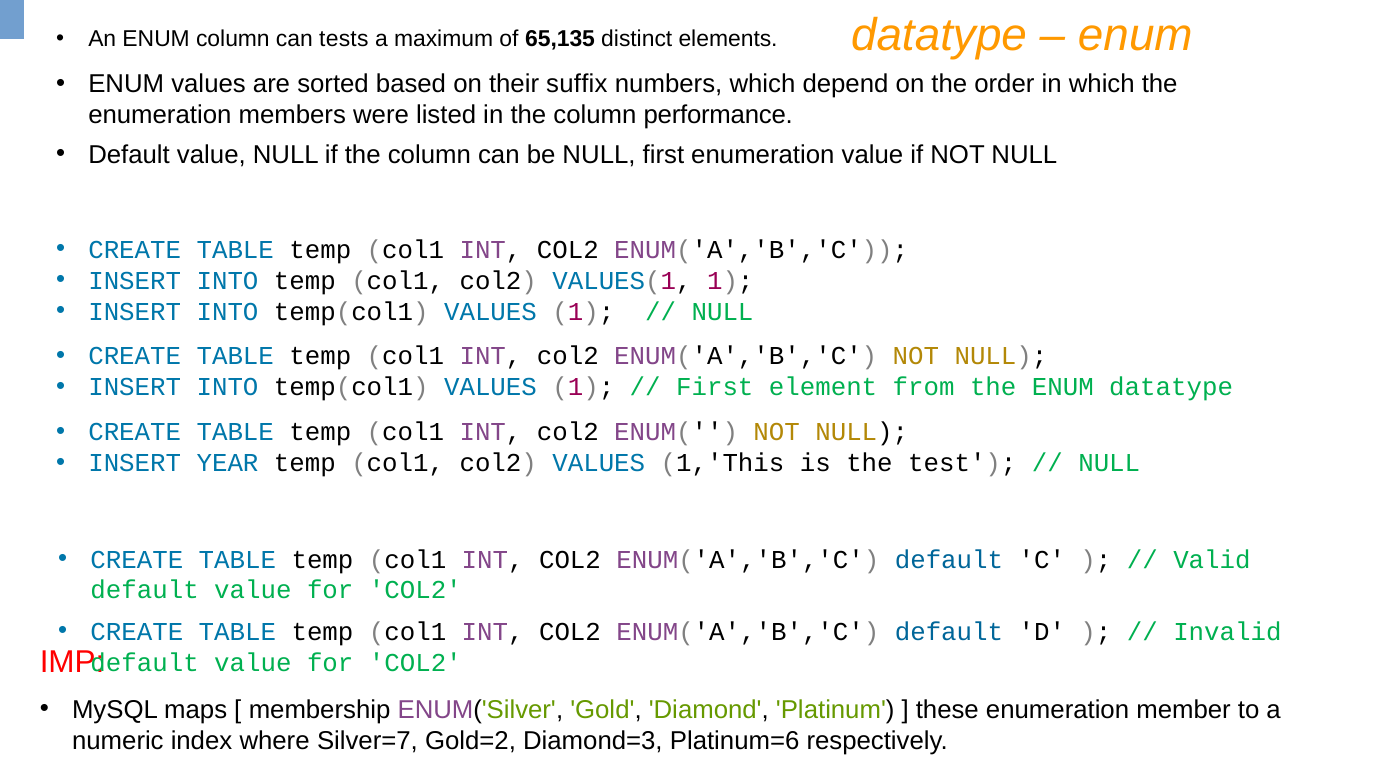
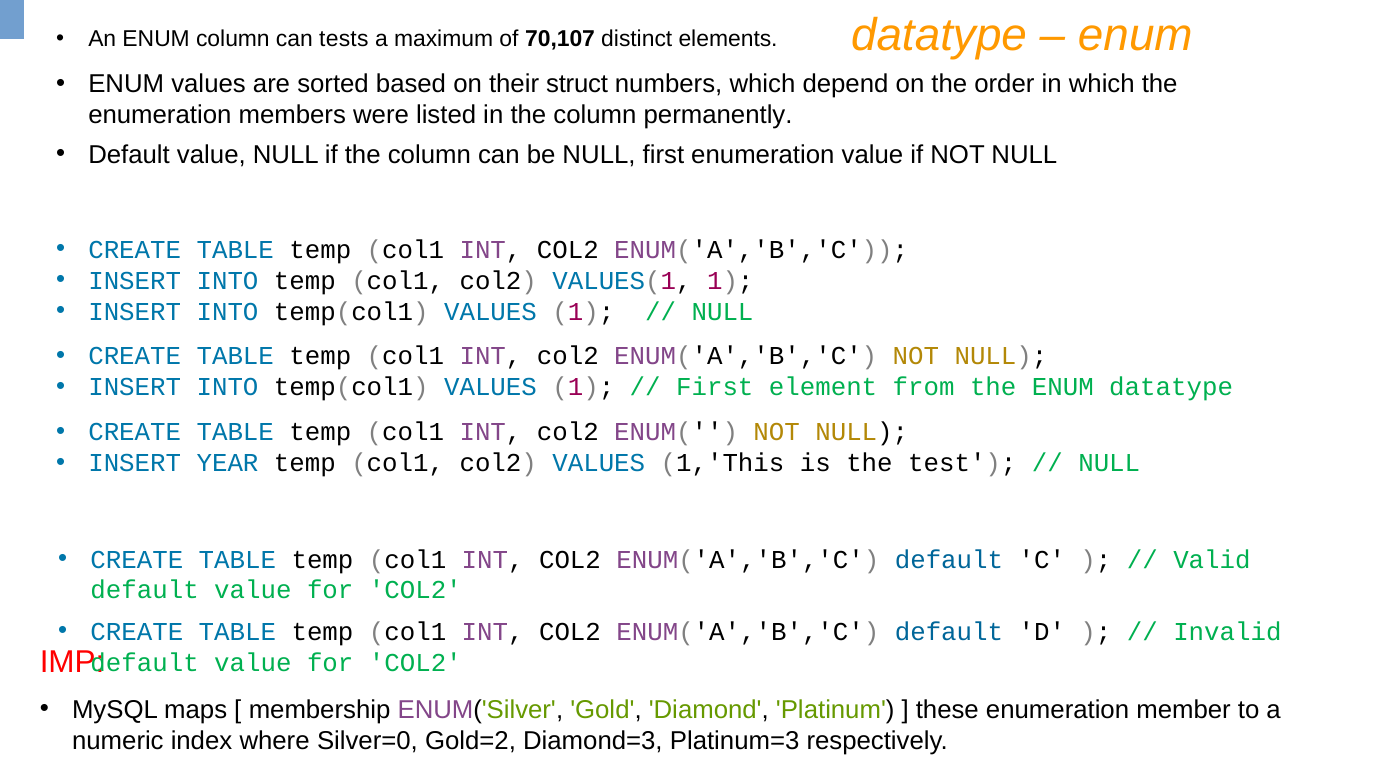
65,135: 65,135 -> 70,107
suffix: suffix -> struct
performance: performance -> permanently
Silver=7: Silver=7 -> Silver=0
Platinum=6: Platinum=6 -> Platinum=3
